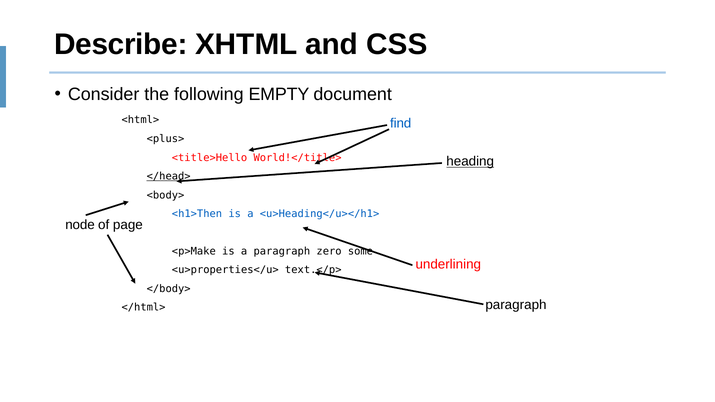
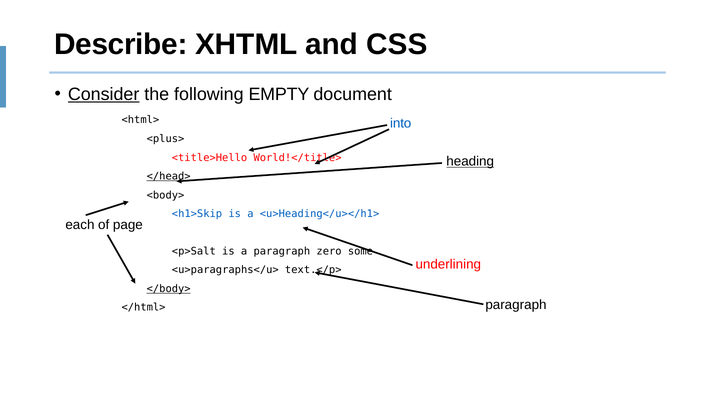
Consider underline: none -> present
find: find -> into
<h1>Then: <h1>Then -> <h1>Skip
node: node -> each
<p>Make: <p>Make -> <p>Salt
<u>properties</u>: <u>properties</u> -> <u>paragraphs</u>
</body> underline: none -> present
